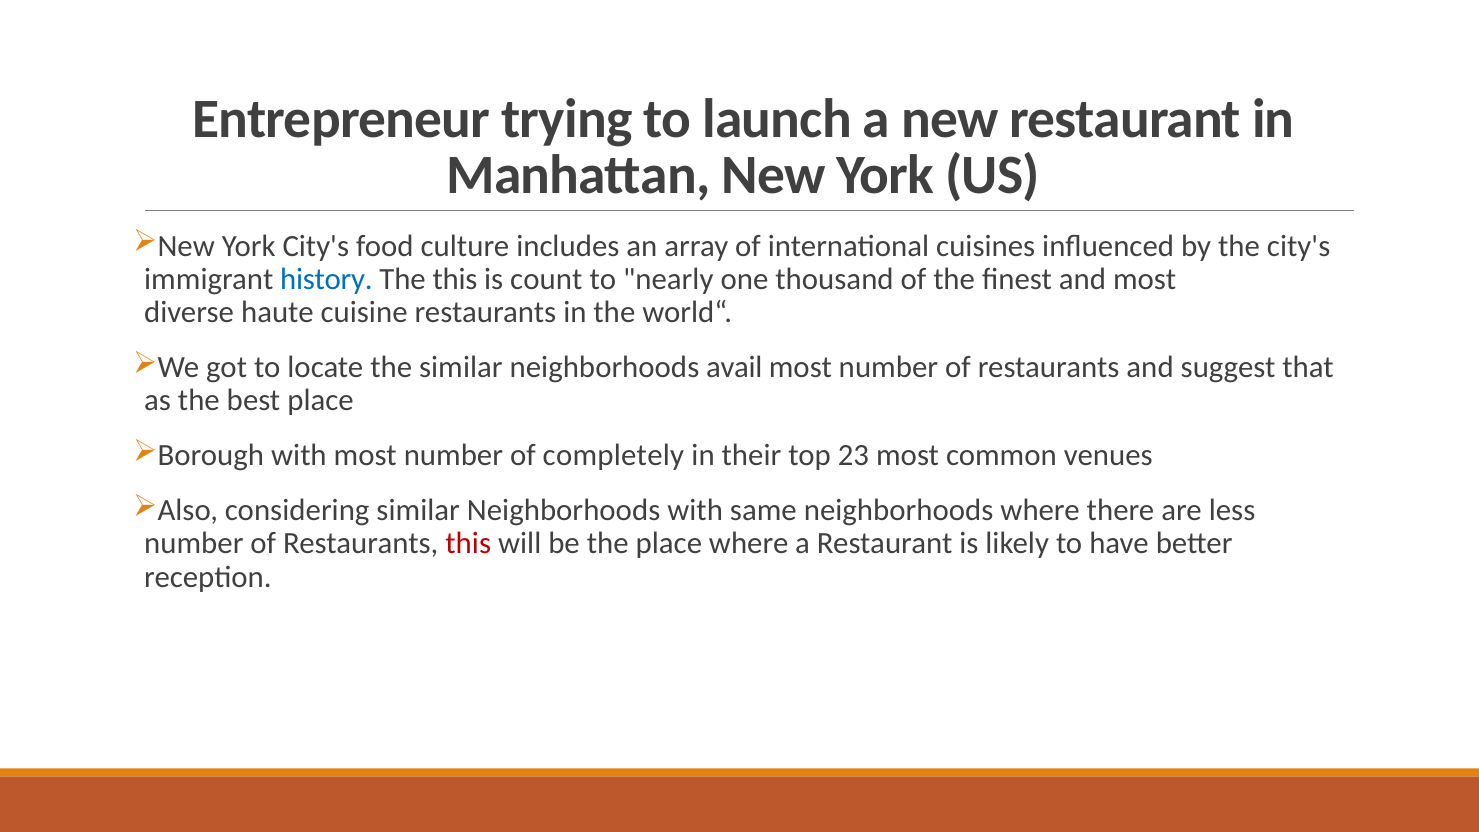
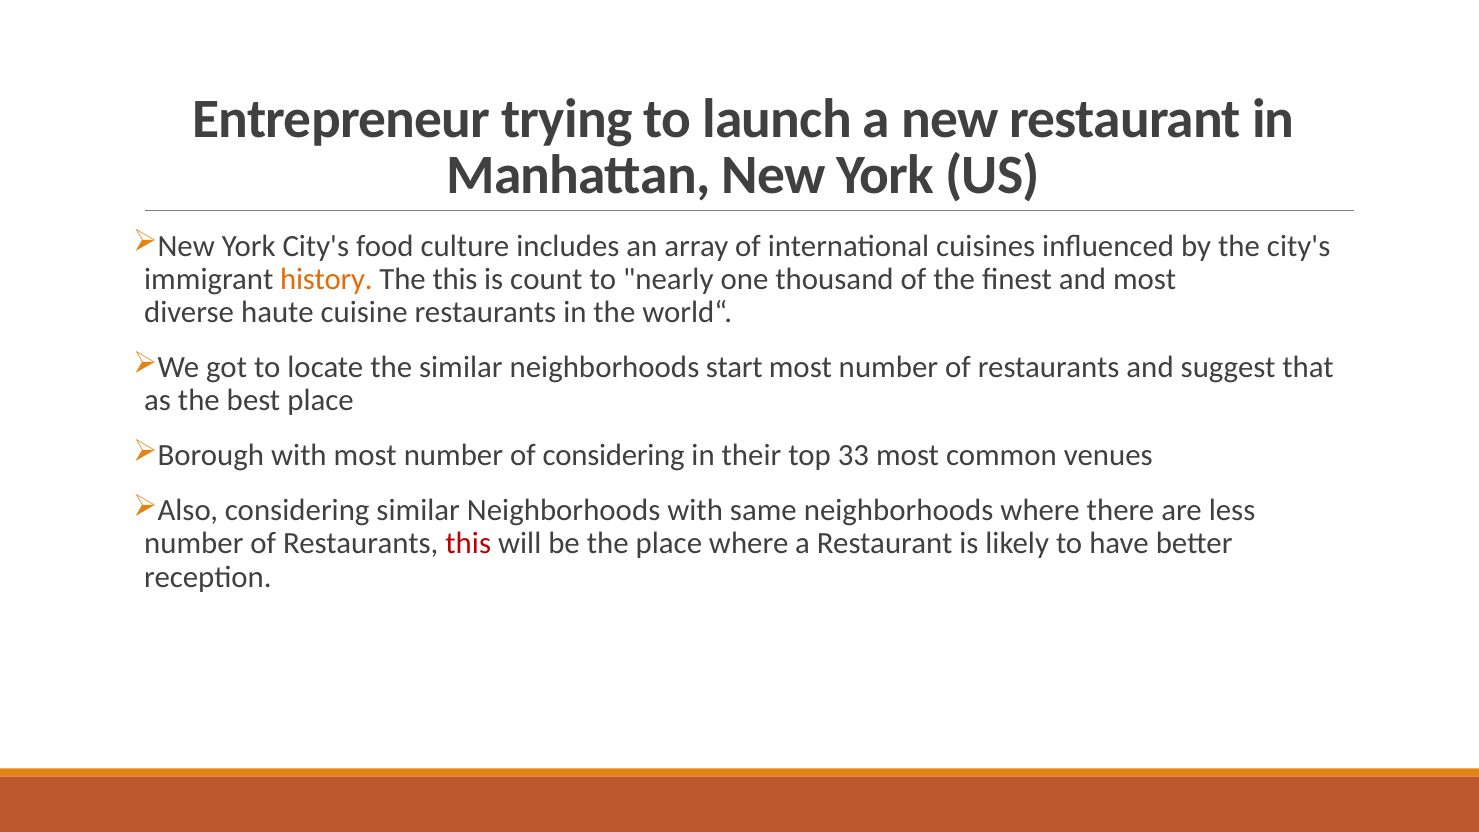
history colour: blue -> orange
avail: avail -> start
of completely: completely -> considering
23: 23 -> 33
